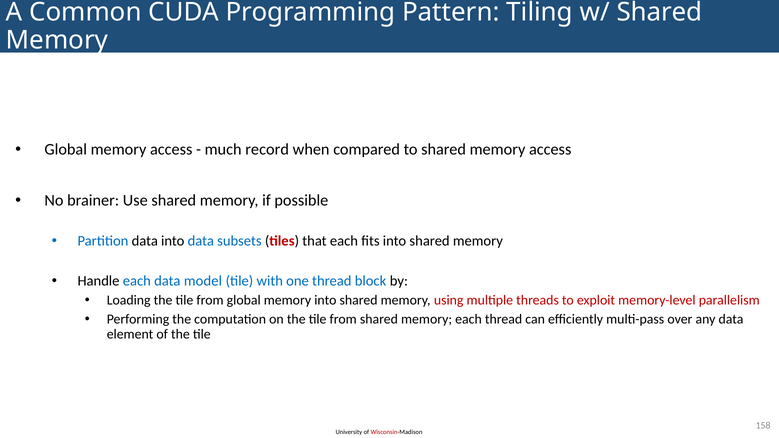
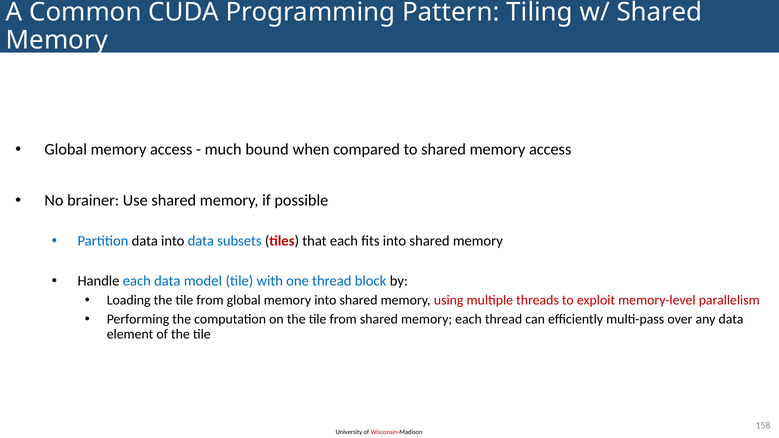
record: record -> bound
